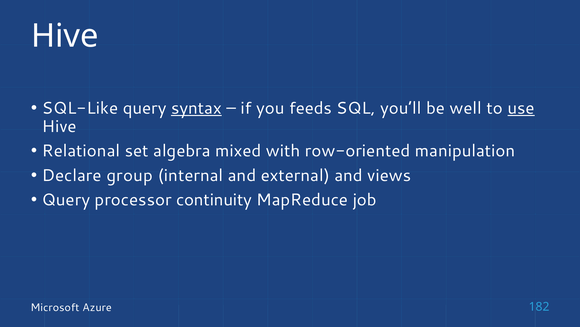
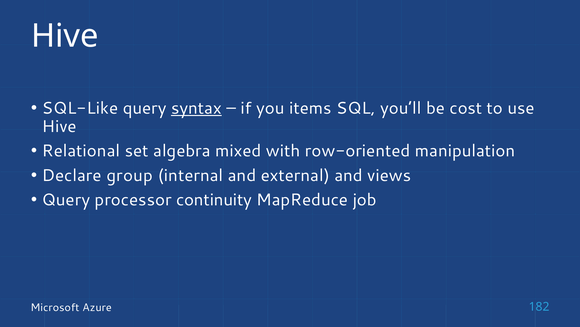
feeds: feeds -> items
well: well -> cost
use underline: present -> none
